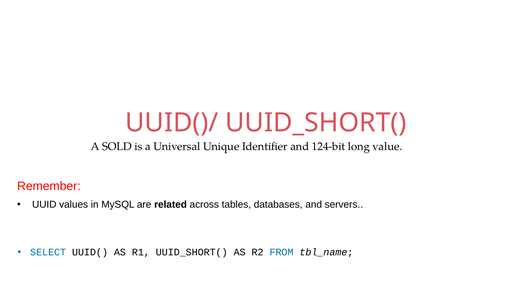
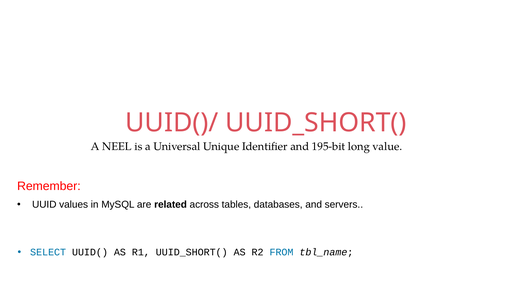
SOLD: SOLD -> NEEL
124-bit: 124-bit -> 195-bit
